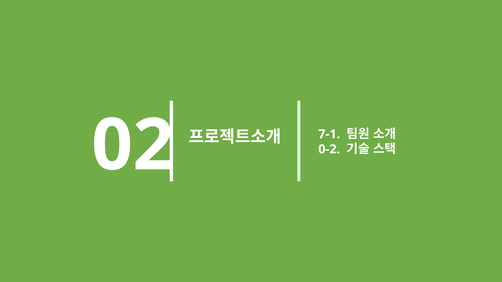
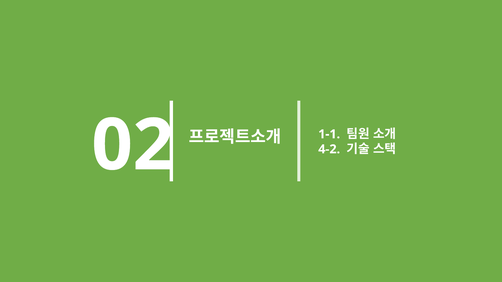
7-1: 7-1 -> 1-1
0-2: 0-2 -> 4-2
